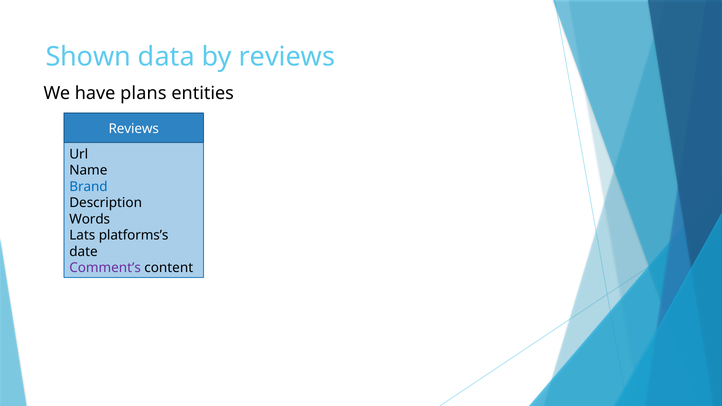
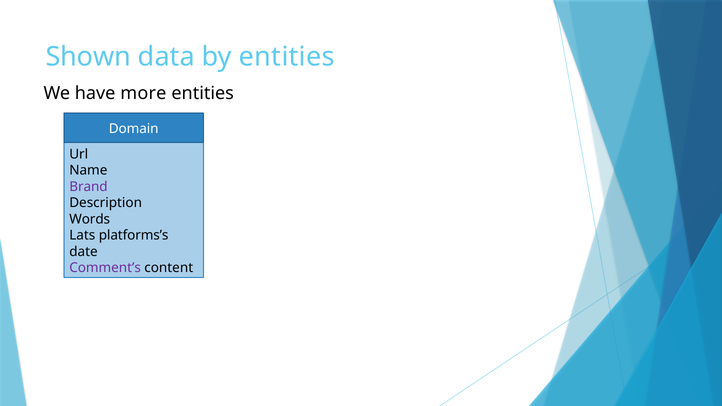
by reviews: reviews -> entities
plans: plans -> more
Reviews at (134, 129): Reviews -> Domain
Brand colour: blue -> purple
